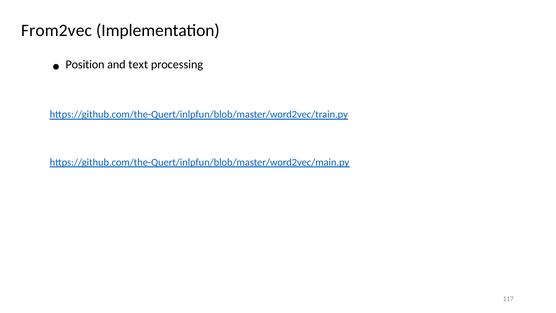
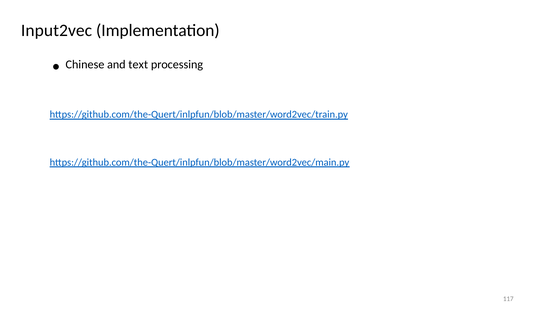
From2vec: From2vec -> Input2vec
Position: Position -> Chinese
